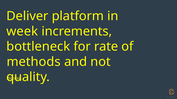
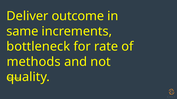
platform: platform -> outcome
week: week -> same
